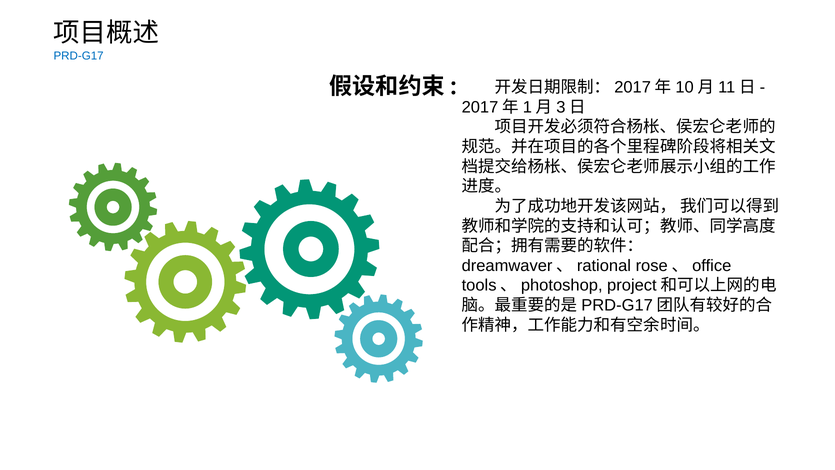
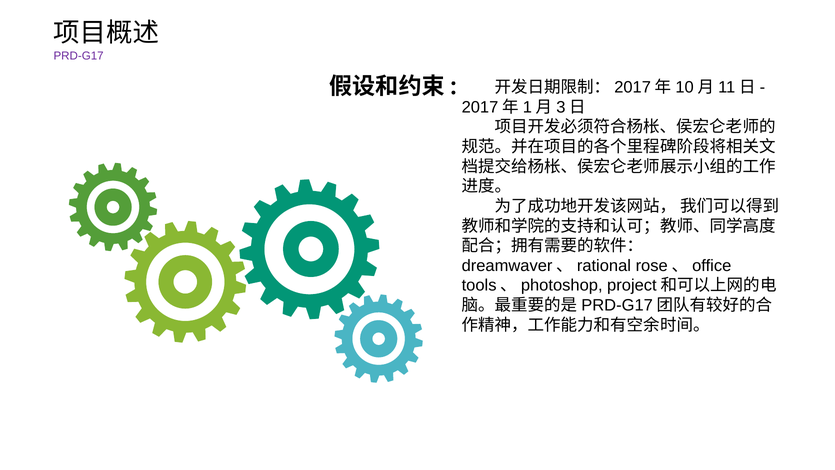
PRD-G17 colour: blue -> purple
